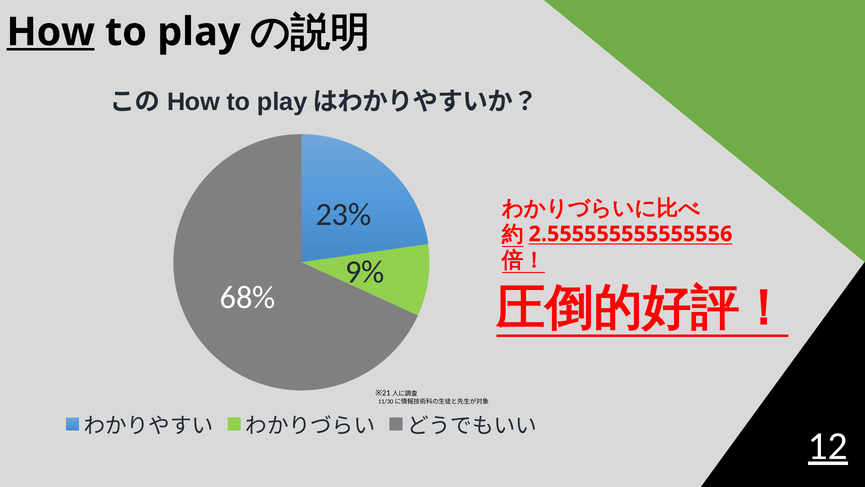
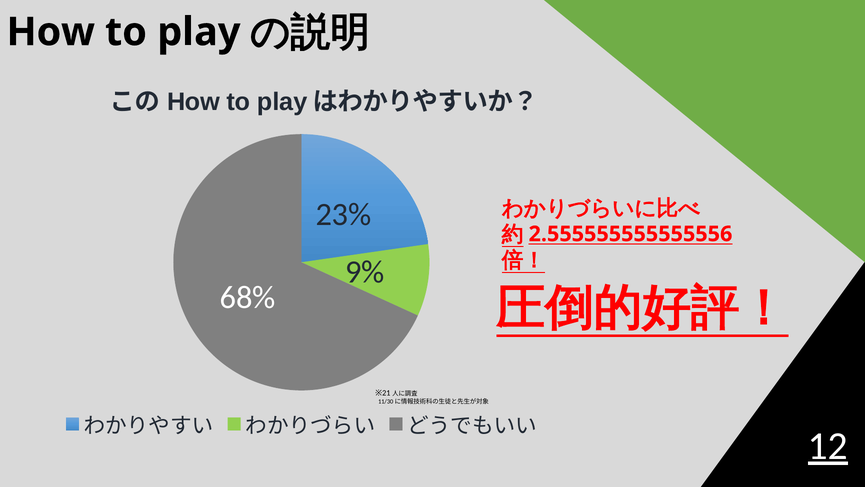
How at (51, 32) underline: present -> none
